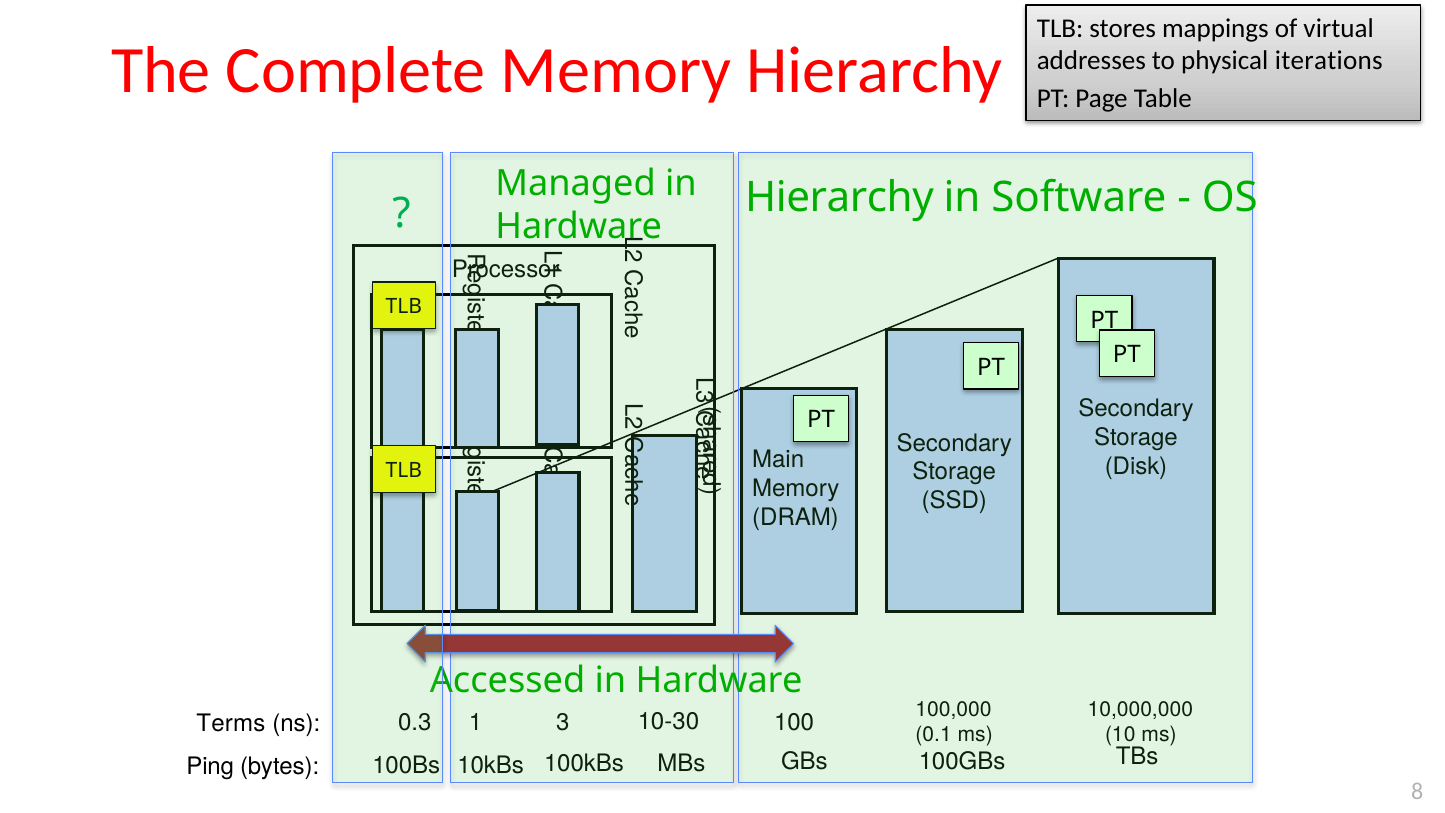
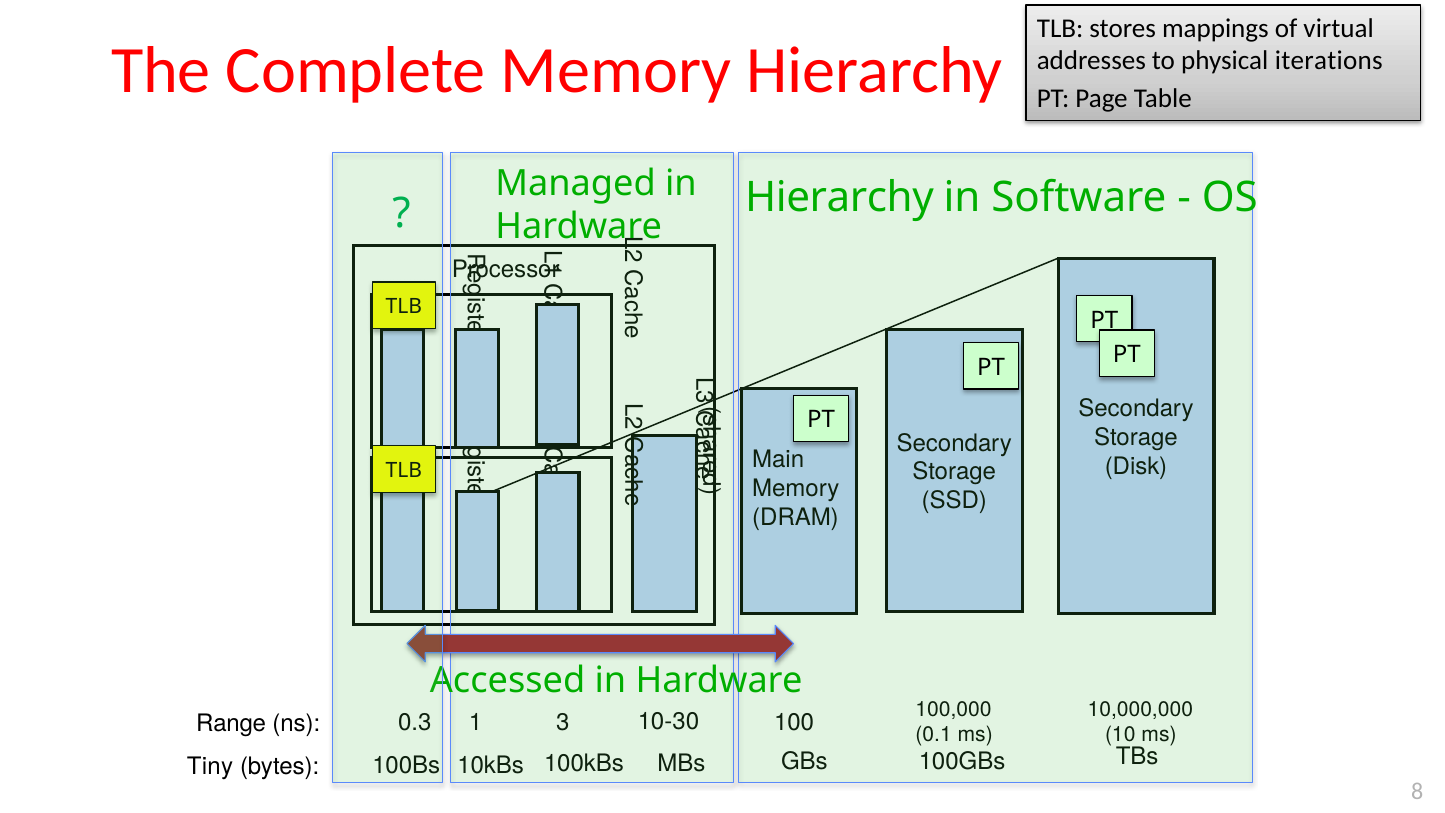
Terms: Terms -> Range
Ping: Ping -> Tiny
